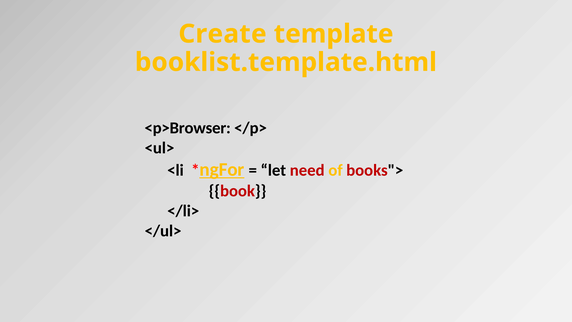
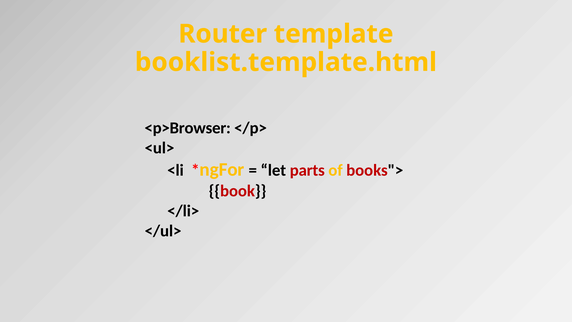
Create: Create -> Router
ngFor underline: present -> none
need: need -> parts
